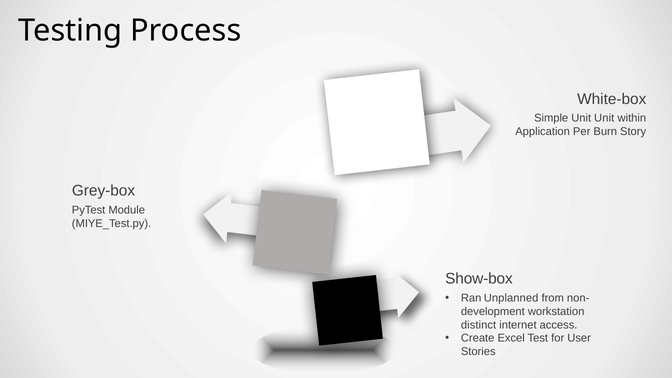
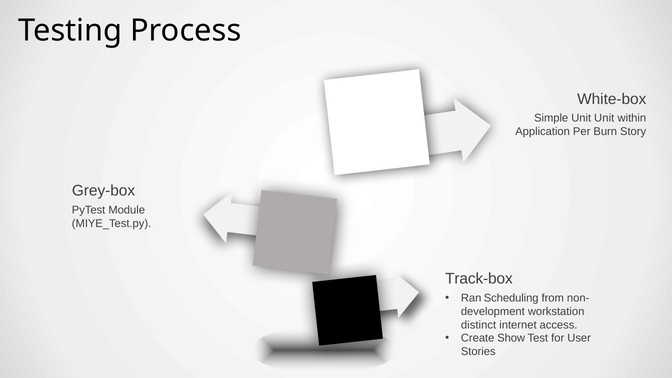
Show-box: Show-box -> Track-box
Unplanned: Unplanned -> Scheduling
Excel: Excel -> Show
